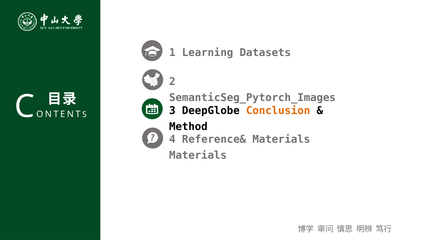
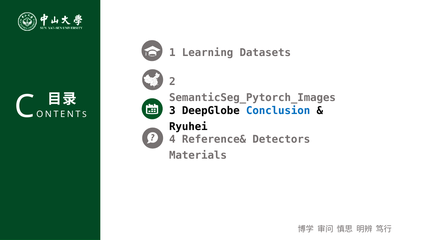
Conclusion colour: orange -> blue
Method: Method -> Ryuhei
Reference& Materials: Materials -> Detectors
